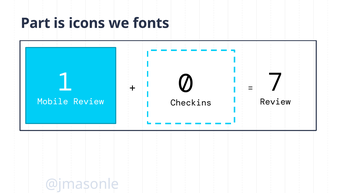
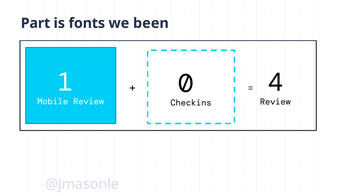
icons: icons -> fonts
fonts: fonts -> been
7: 7 -> 4
